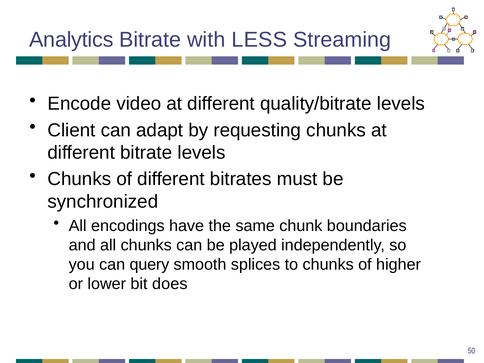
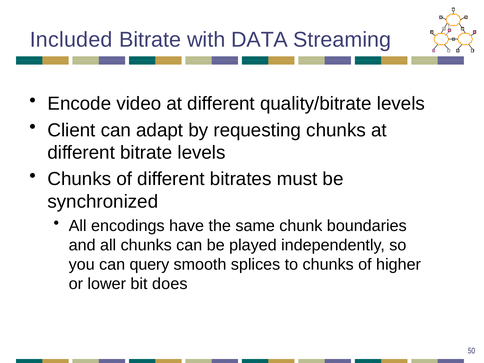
Analytics: Analytics -> Included
LESS: LESS -> DATA
